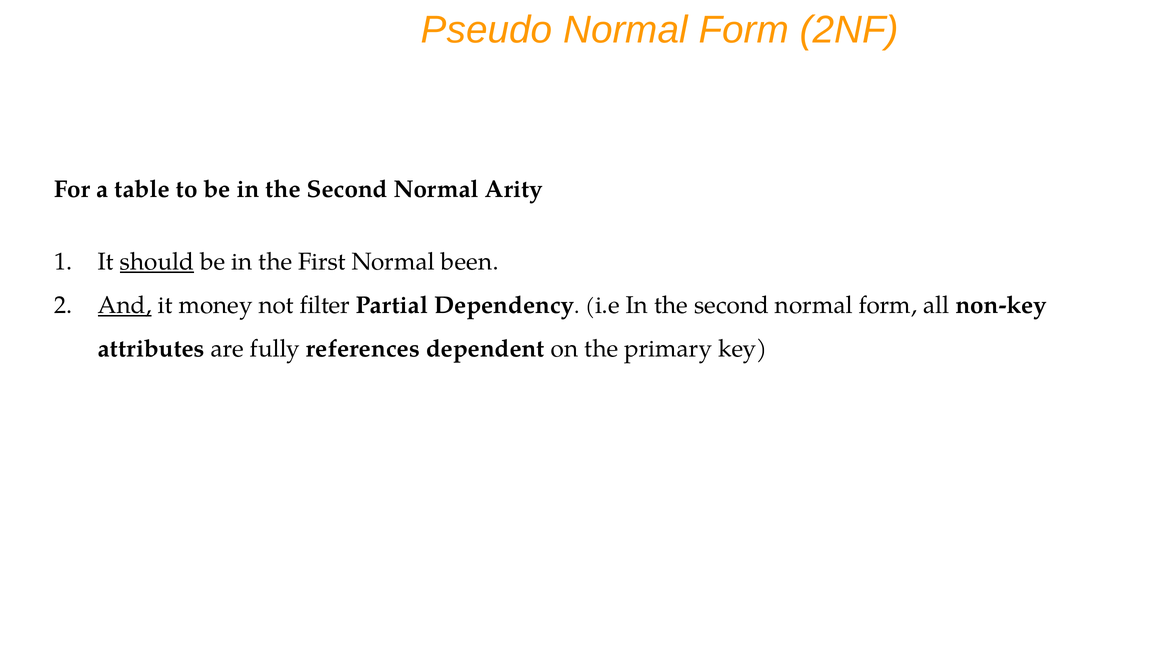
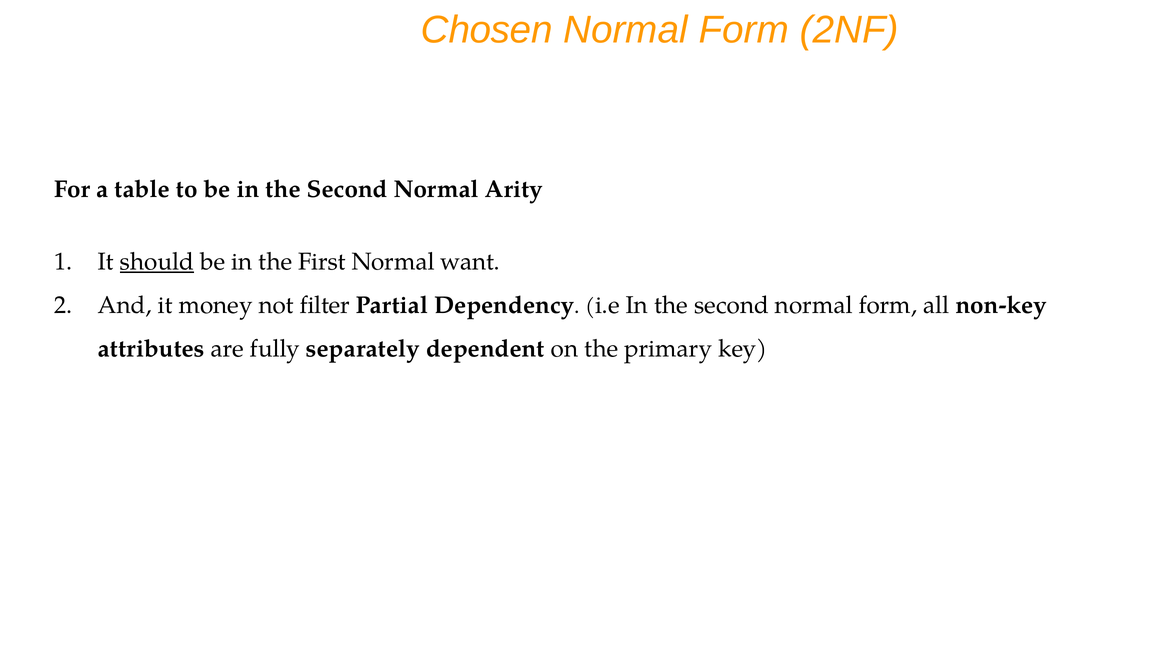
Pseudo: Pseudo -> Chosen
been: been -> want
And underline: present -> none
references: references -> separately
